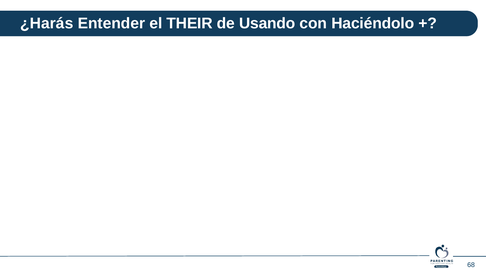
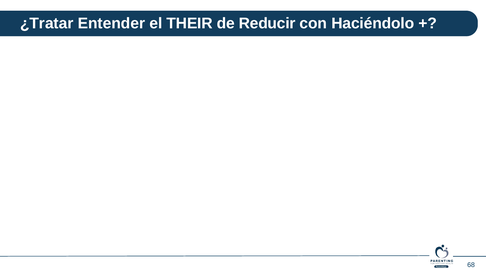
¿Harás: ¿Harás -> ¿Tratar
Usando: Usando -> Reducir
